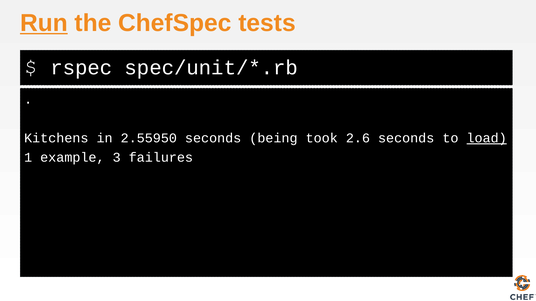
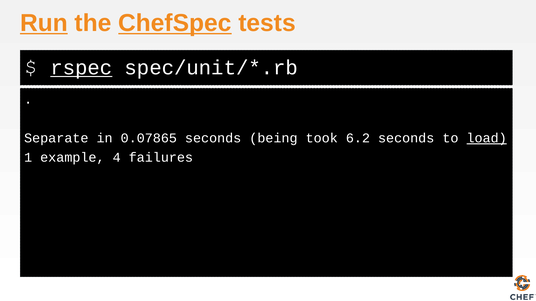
ChefSpec underline: none -> present
rspec underline: none -> present
Kitchens: Kitchens -> Separate
2.55950: 2.55950 -> 0.07865
2.6: 2.6 -> 6.2
3: 3 -> 4
